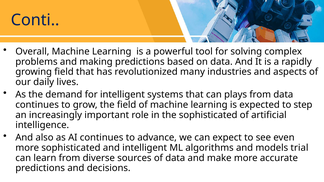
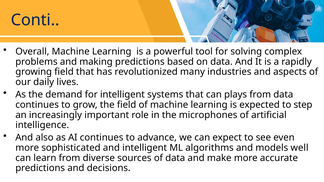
the sophisticated: sophisticated -> microphones
trial: trial -> well
